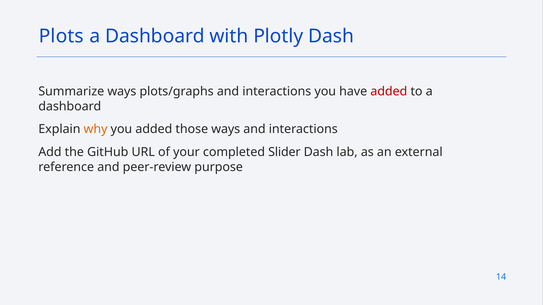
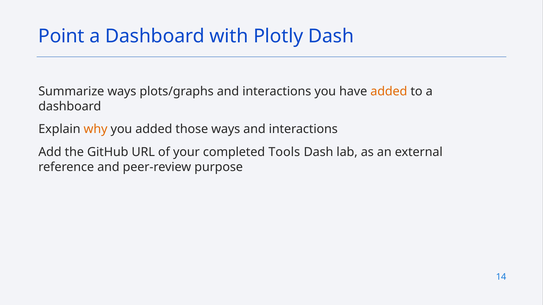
Plots: Plots -> Point
added at (389, 92) colour: red -> orange
Slider: Slider -> Tools
